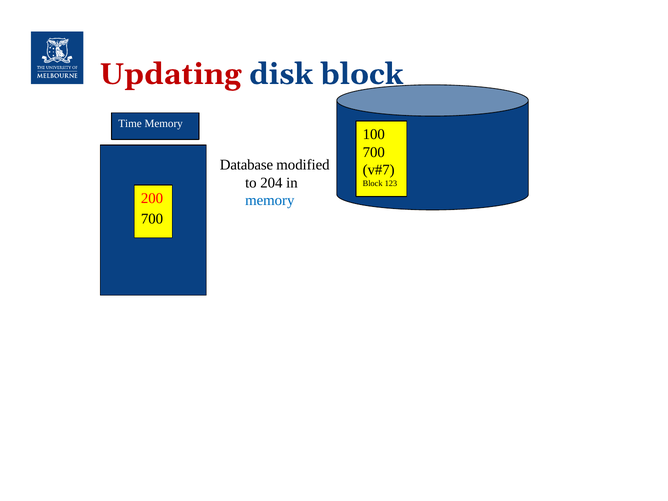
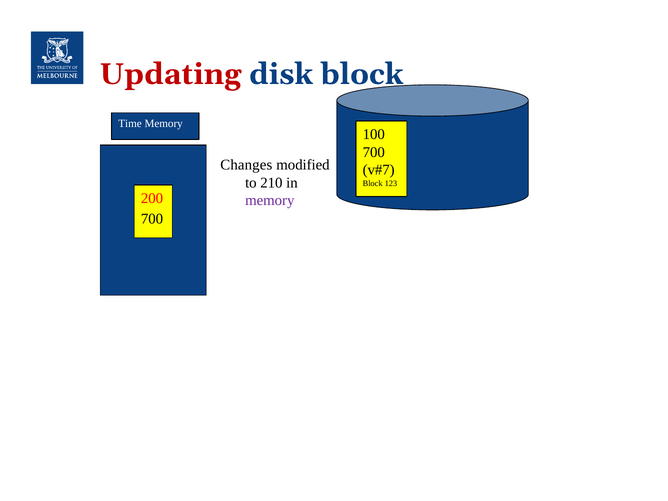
Database: Database -> Changes
204: 204 -> 210
memory at (270, 200) colour: blue -> purple
